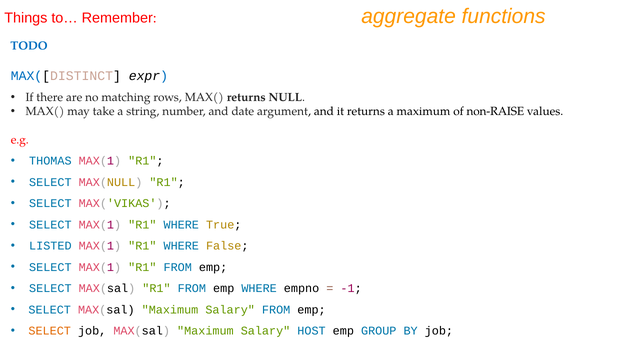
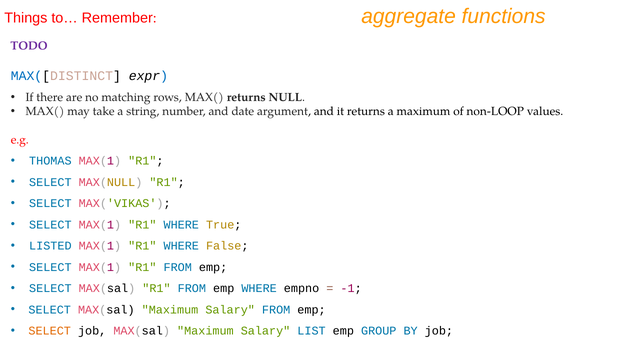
TODO colour: blue -> purple
non-RAISE: non-RAISE -> non-LOOP
HOST: HOST -> LIST
